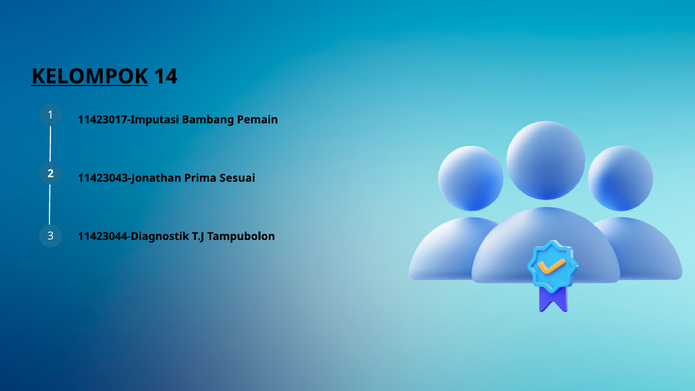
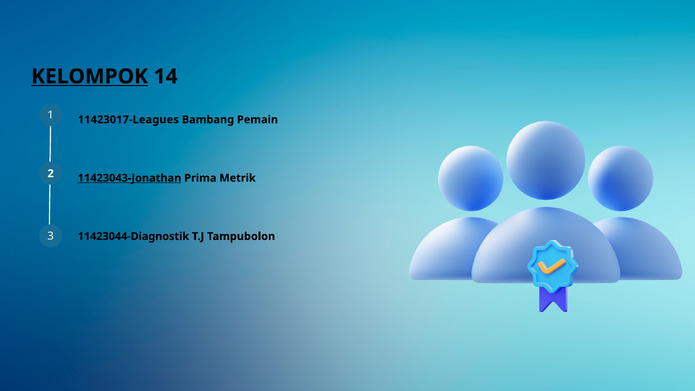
11423017-Imputasi: 11423017-Imputasi -> 11423017-Leagues
11423043-Jonathan underline: none -> present
Sesuai: Sesuai -> Metrik
